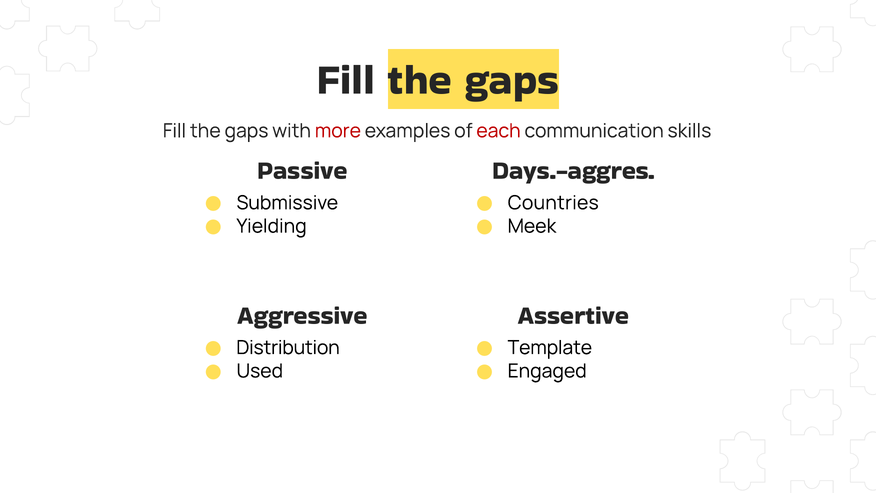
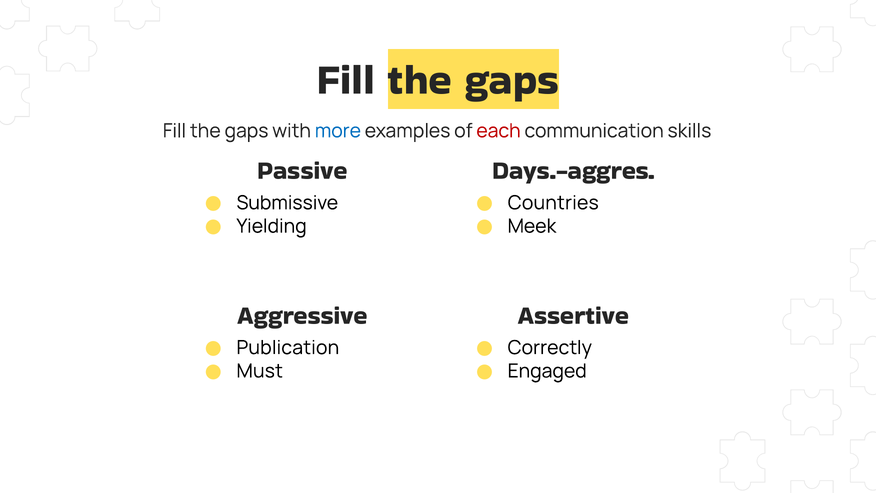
more colour: red -> blue
Distribution: Distribution -> Publication
Template: Template -> Correctly
Used: Used -> Must
